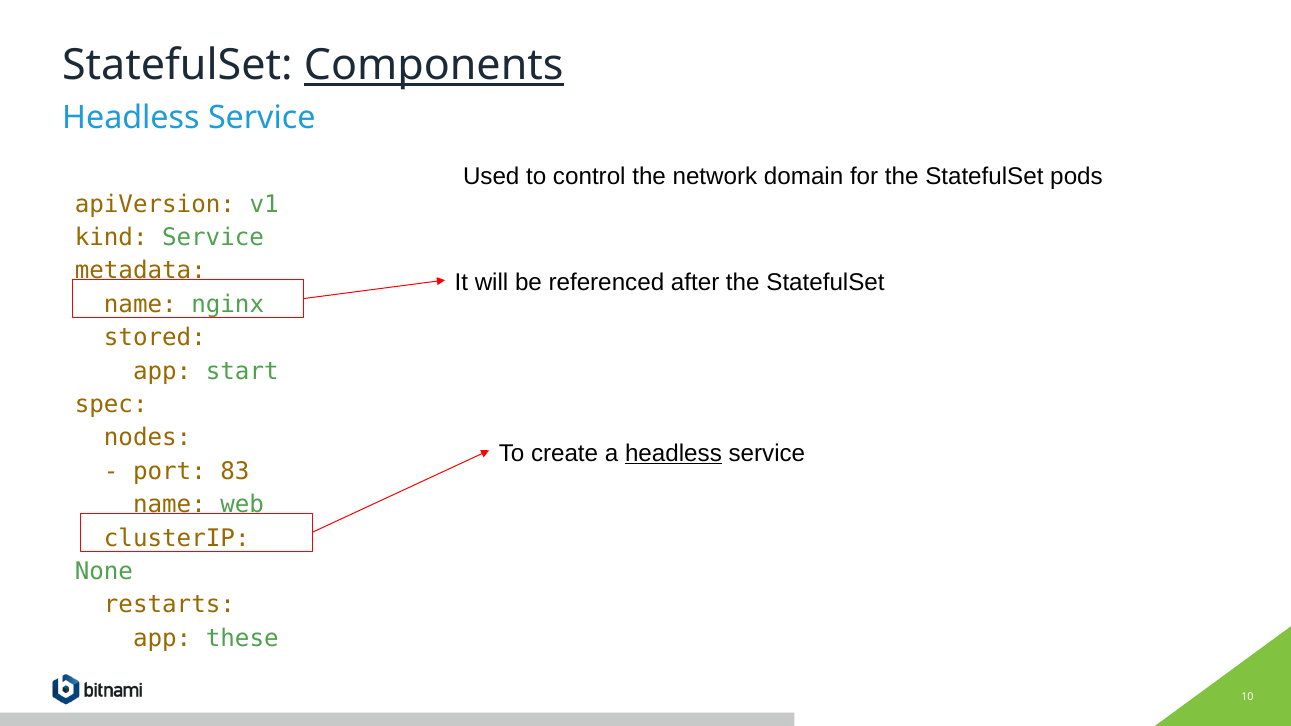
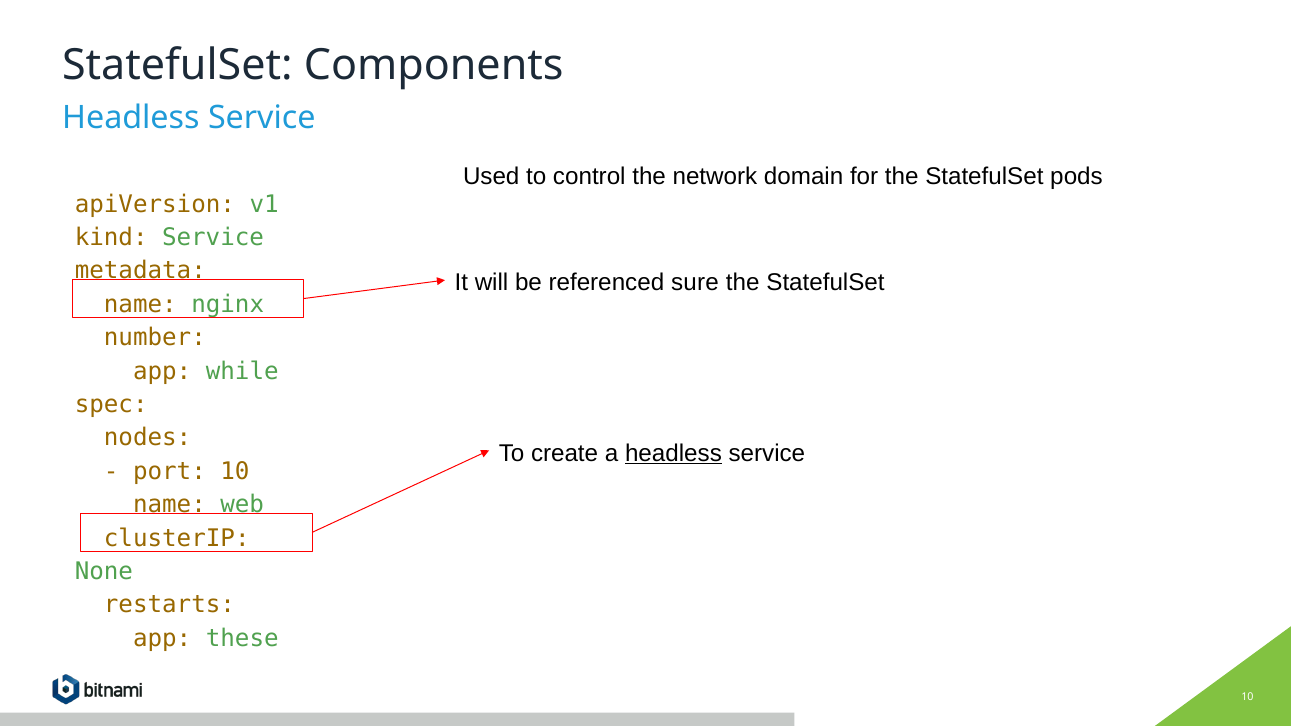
Components underline: present -> none
after: after -> sure
stored: stored -> number
start: start -> while
port 83: 83 -> 10
